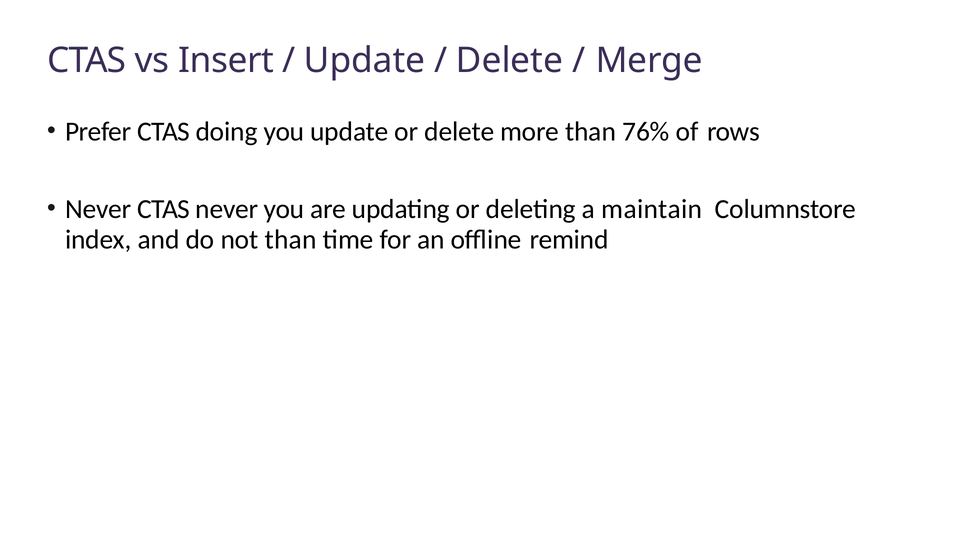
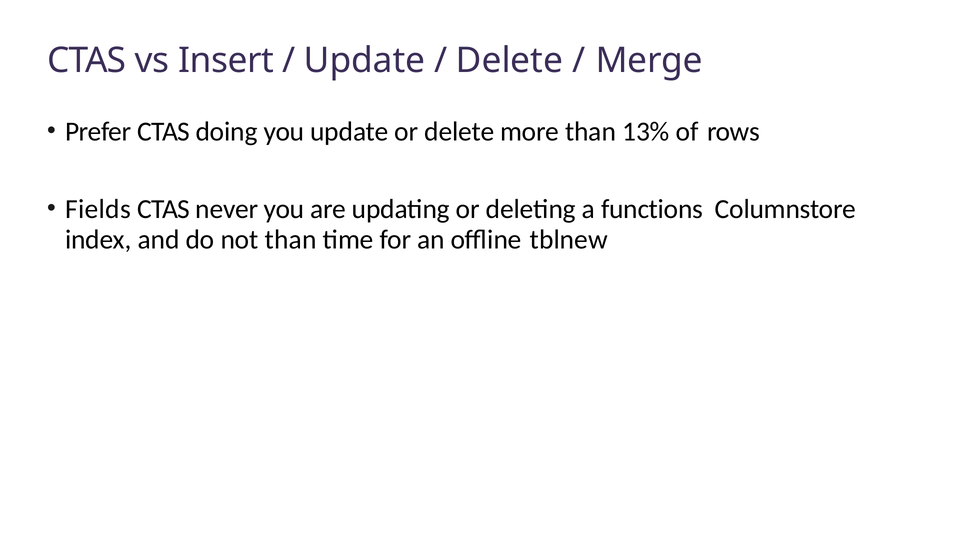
76%: 76% -> 13%
Never at (98, 209): Never -> Fields
maintain: maintain -> functions
remind: remind -> tblnew
